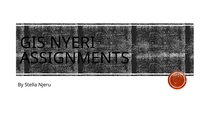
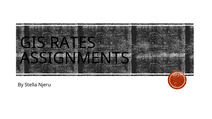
NYERI: NYERI -> RATES
